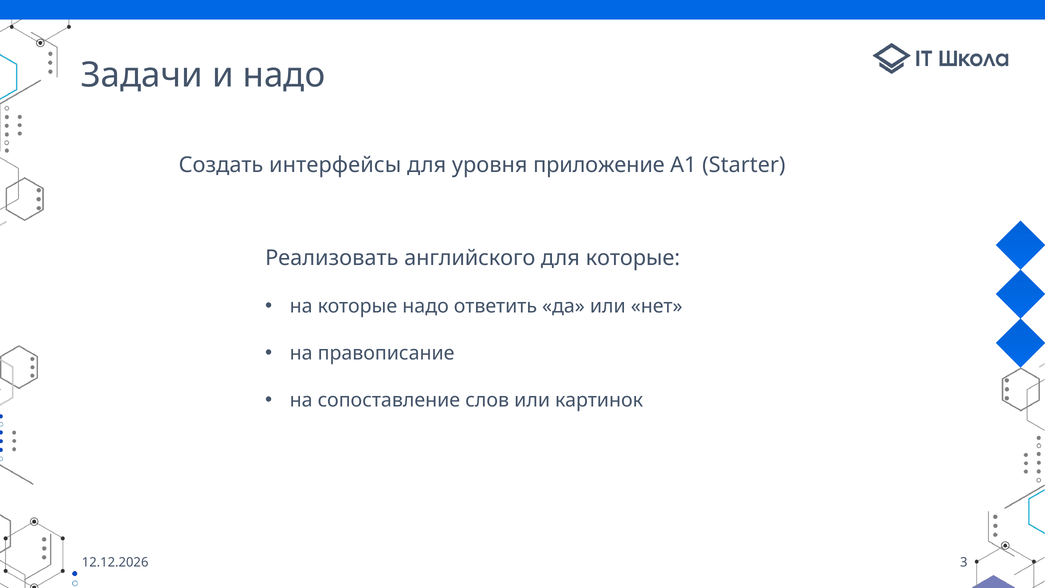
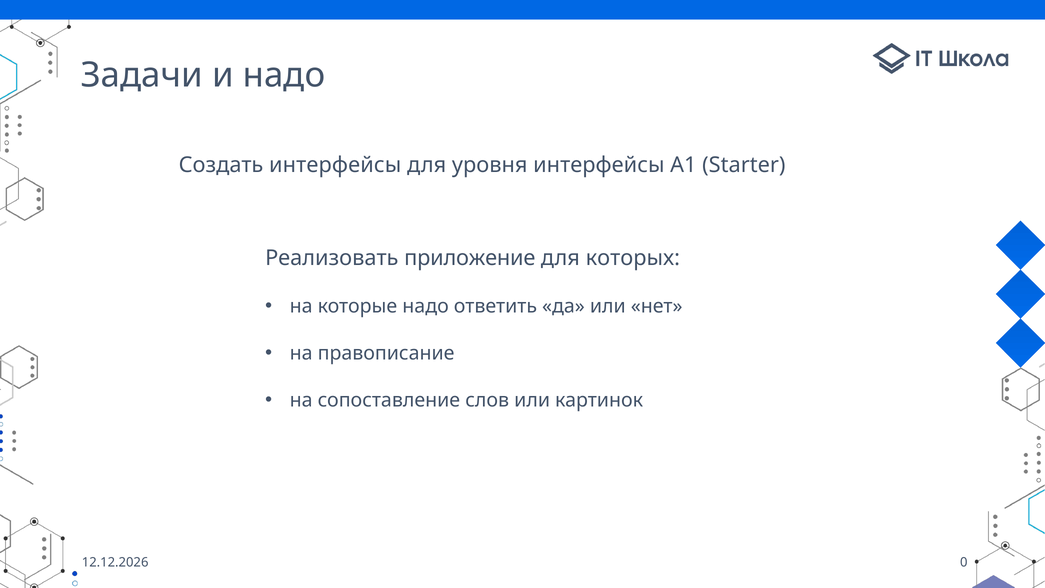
уровня приложение: приложение -> интерфейсы
английского: английского -> приложение
для которые: которые -> которых
3: 3 -> 0
